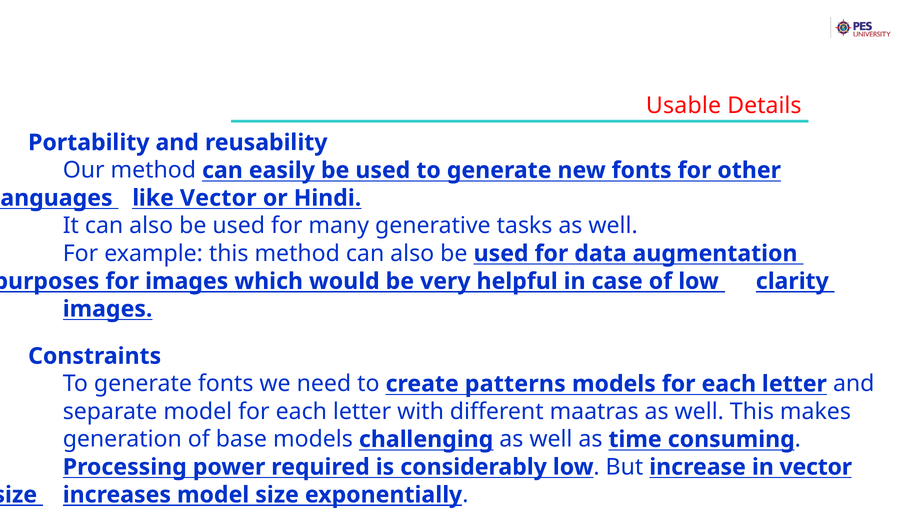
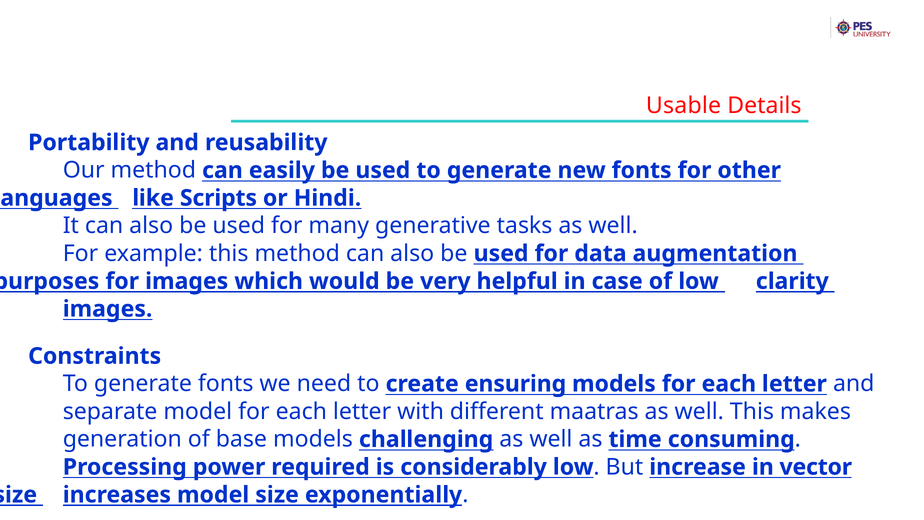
like Vector: Vector -> Scripts
patterns: patterns -> ensuring
